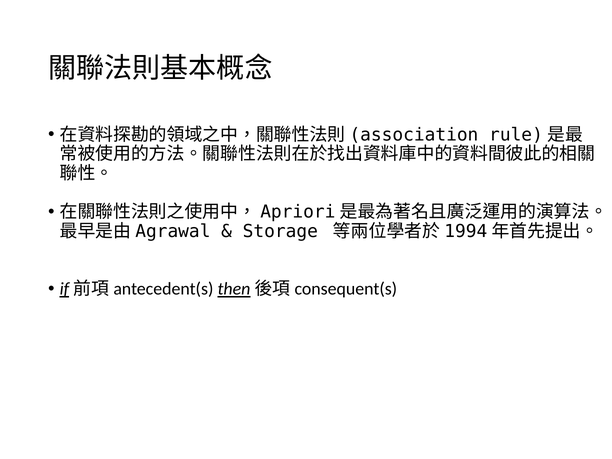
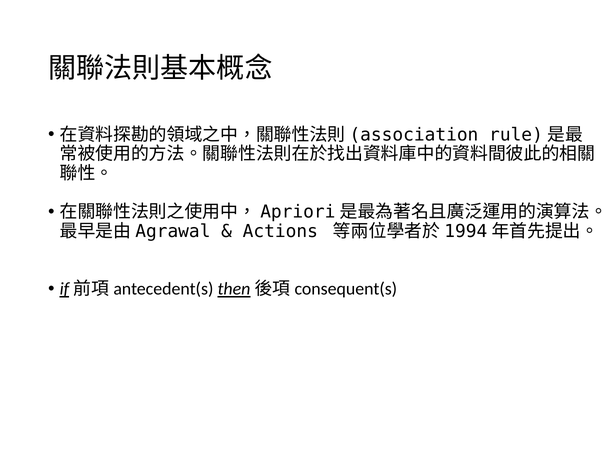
Storage: Storage -> Actions
